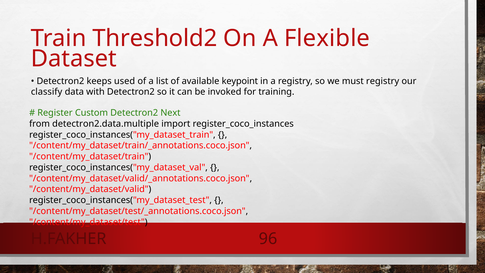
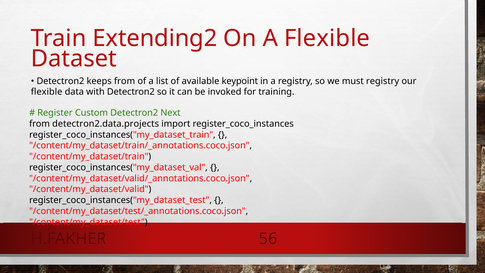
Threshold2: Threshold2 -> Extending2
keeps used: used -> from
classify at (47, 92): classify -> flexible
detectron2.data.multiple: detectron2.data.multiple -> detectron2.data.projects
96: 96 -> 56
